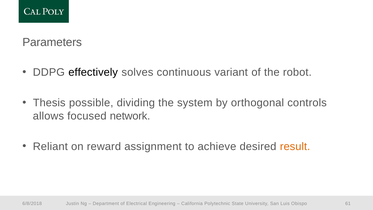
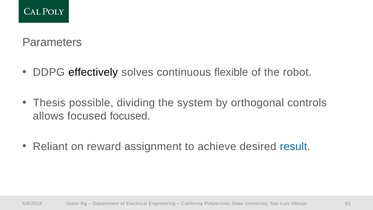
variant: variant -> flexible
focused network: network -> focused
result colour: orange -> blue
